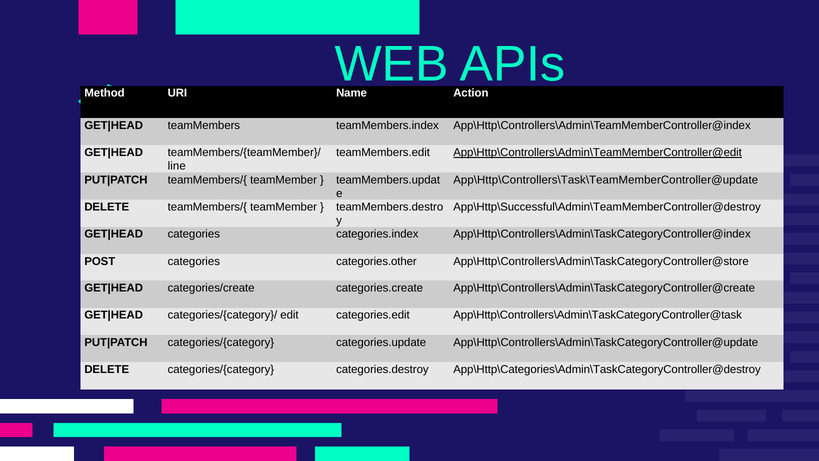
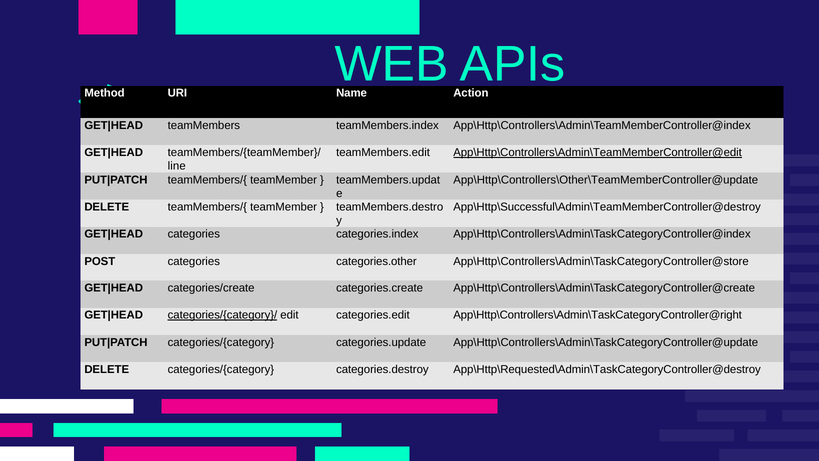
App\Http\Controllers\Task\TeamMemberController@update: App\Http\Controllers\Task\TeamMemberController@update -> App\Http\Controllers\Other\TeamMemberController@update
categories/{category}/ underline: none -> present
App\Http\Controllers\Admin\TaskCategoryController@task: App\Http\Controllers\Admin\TaskCategoryController@task -> App\Http\Controllers\Admin\TaskCategoryController@right
App\Http\Categories\Admin\TaskCategoryController@destroy: App\Http\Categories\Admin\TaskCategoryController@destroy -> App\Http\Requested\Admin\TaskCategoryController@destroy
